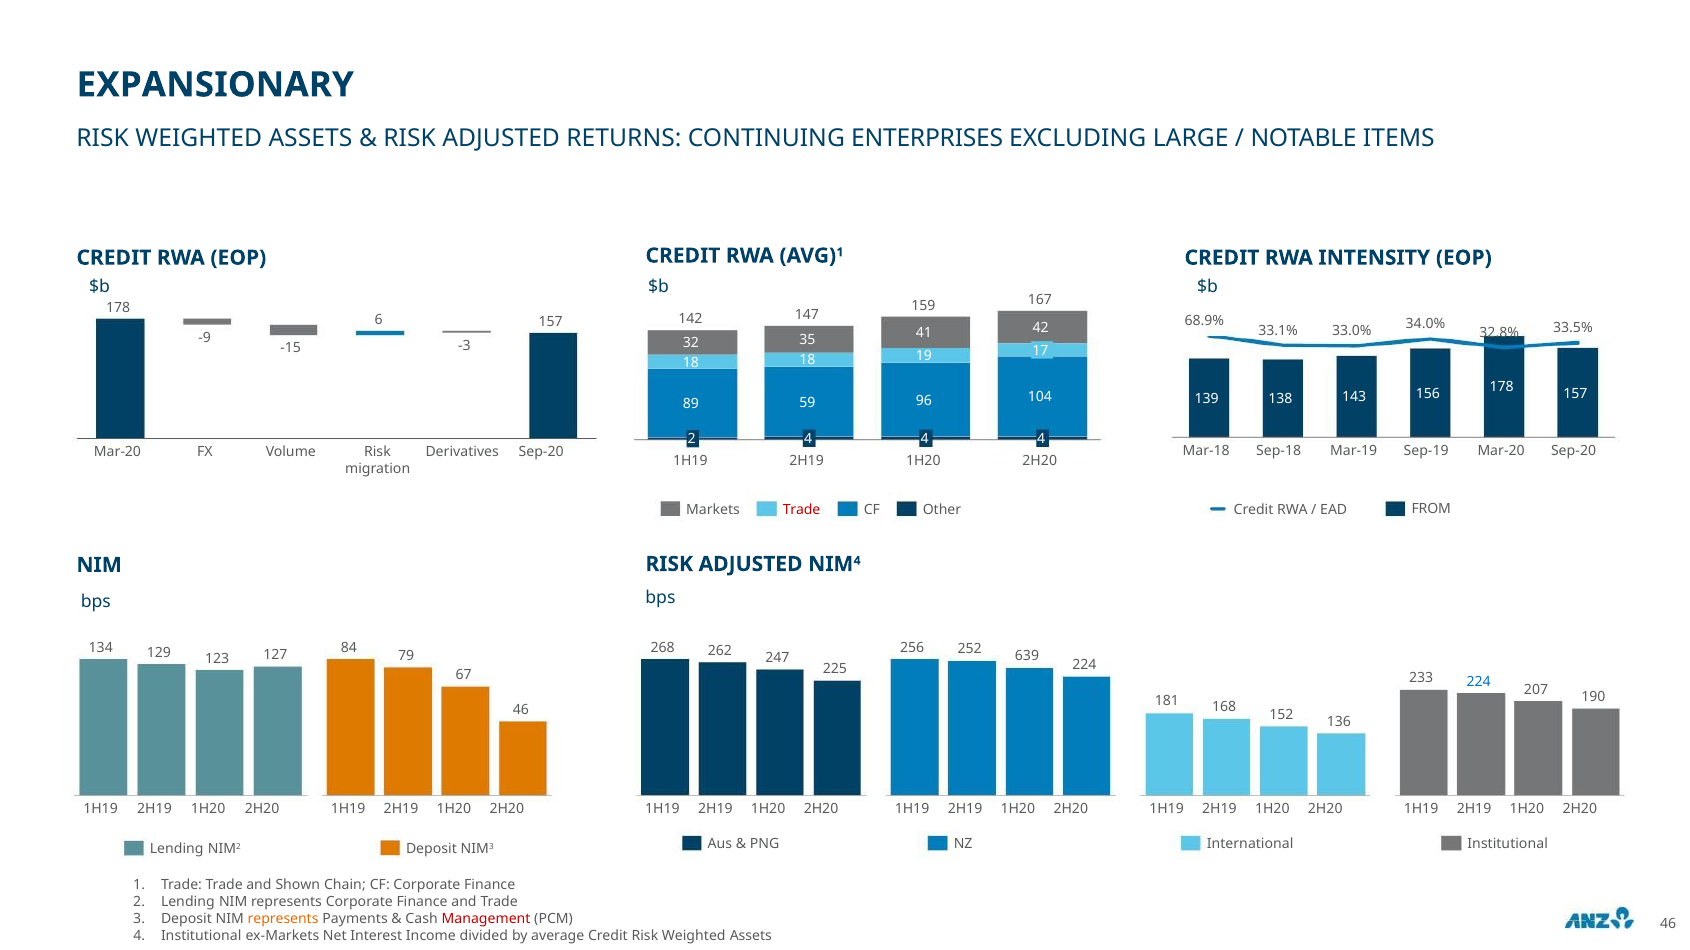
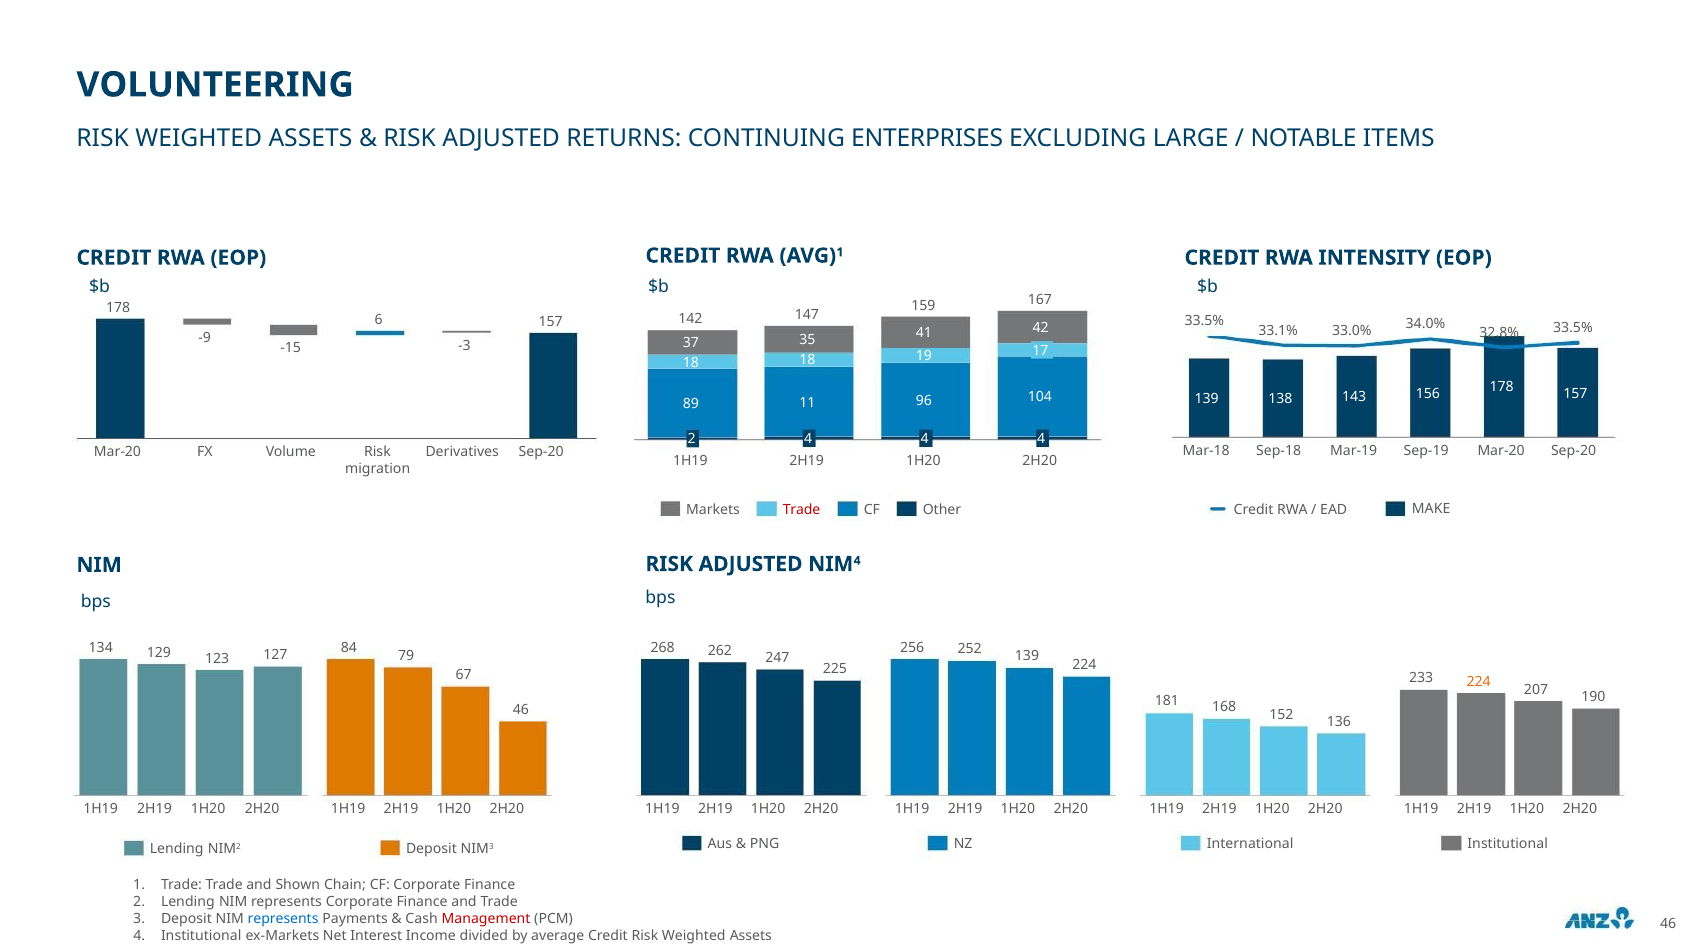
EXPANSIONARY: EXPANSIONARY -> VOLUNTEERING
142 68.9%: 68.9% -> 33.5%
32: 32 -> 37
59: 59 -> 11
FROM: FROM -> MAKE
247 639: 639 -> 139
224 at (1479, 682) colour: blue -> orange
represents at (283, 919) colour: orange -> blue
